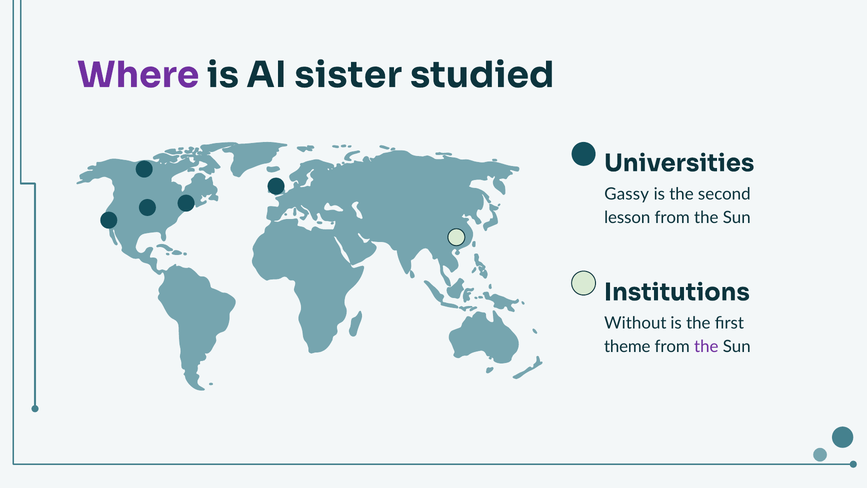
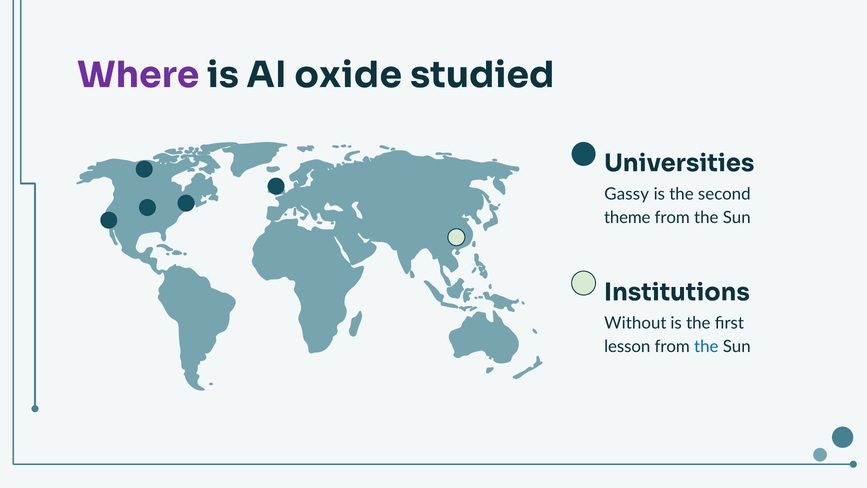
sister: sister -> oxide
lesson: lesson -> theme
theme: theme -> lesson
the at (706, 346) colour: purple -> blue
